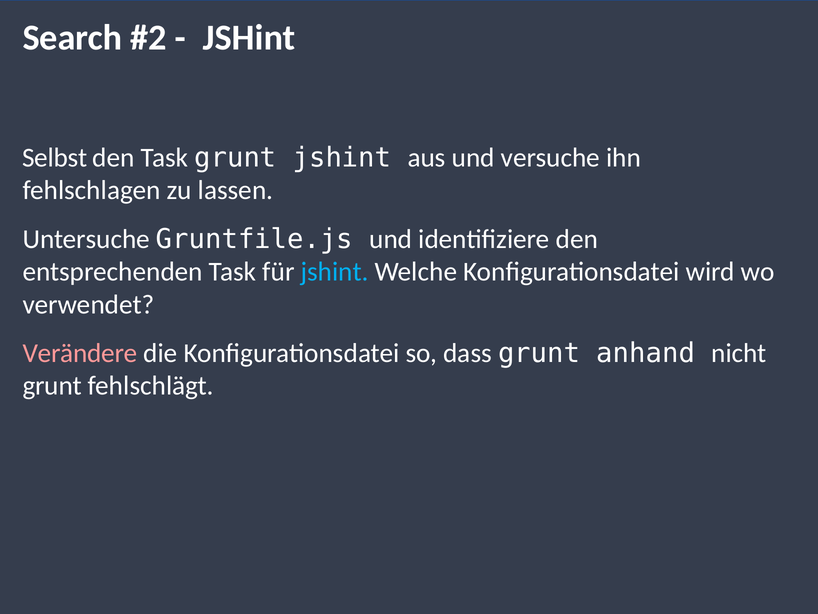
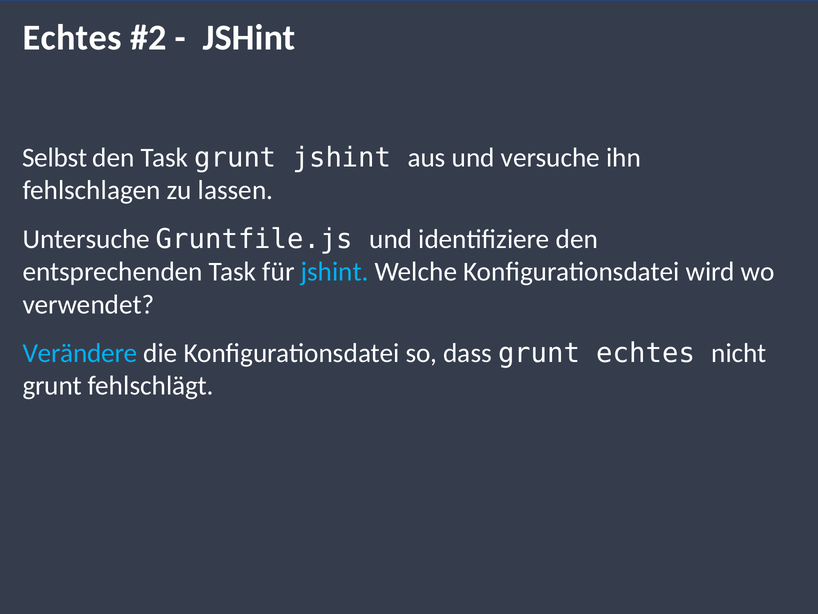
Search at (72, 38): Search -> Echtes
Verändere colour: pink -> light blue
grunt anhand: anhand -> echtes
